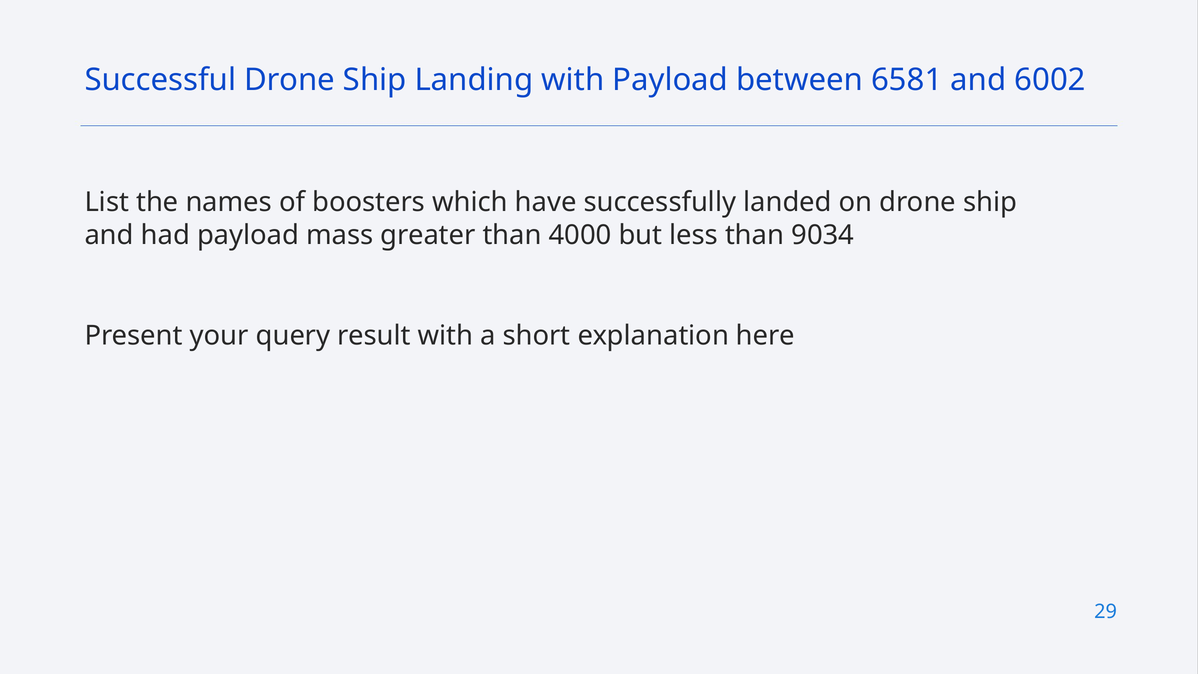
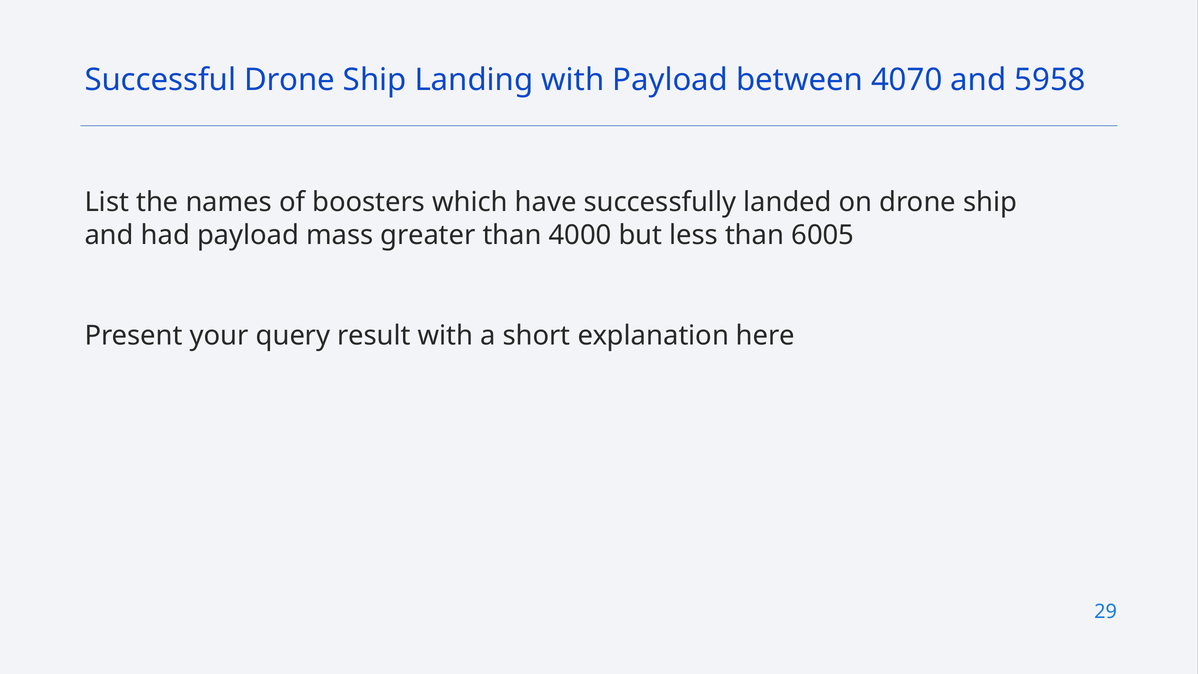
6581: 6581 -> 4070
6002: 6002 -> 5958
9034: 9034 -> 6005
